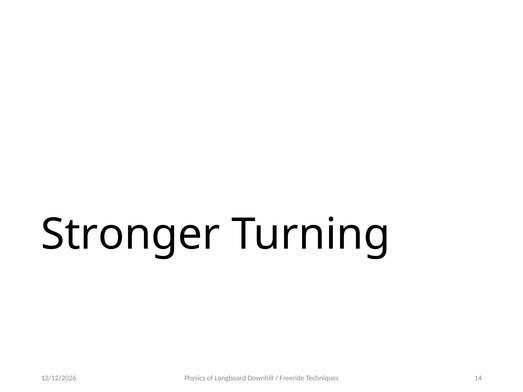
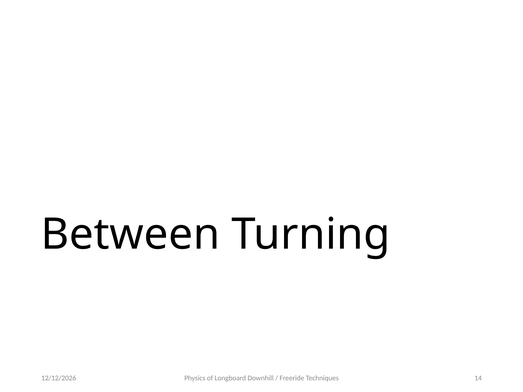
Stronger: Stronger -> Between
